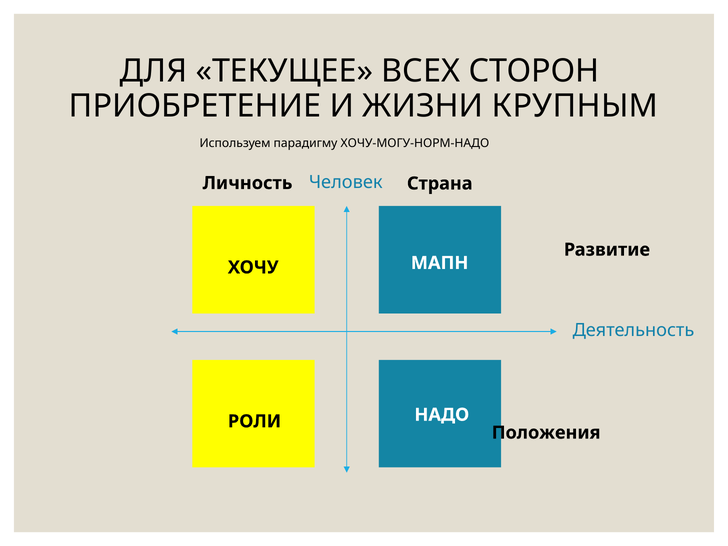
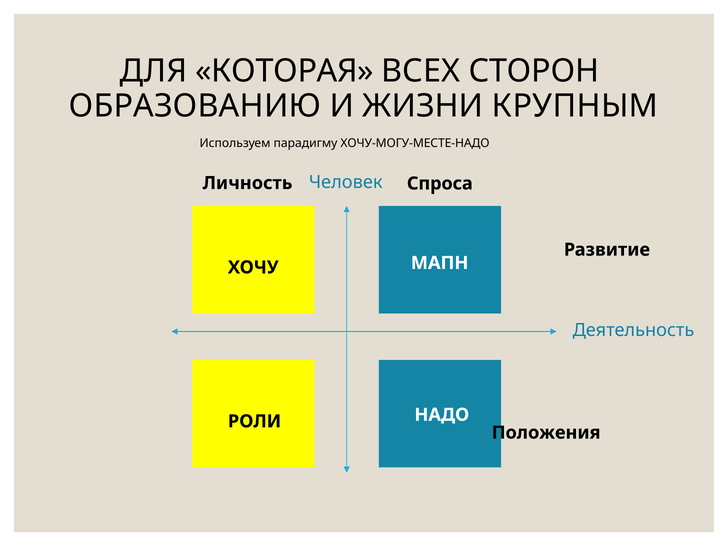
ТЕКУЩЕЕ: ТЕКУЩЕЕ -> КОТОРАЯ
ПРИОБРЕТЕНИЕ: ПРИОБРЕТЕНИЕ -> ОБРАЗОВАНИЮ
ХОЧУ-МОГУ-НОРМ-НАДО: ХОЧУ-МОГУ-НОРМ-НАДО -> ХОЧУ-МОГУ-МЕСТЕ-НАДО
Страна: Страна -> Спроса
